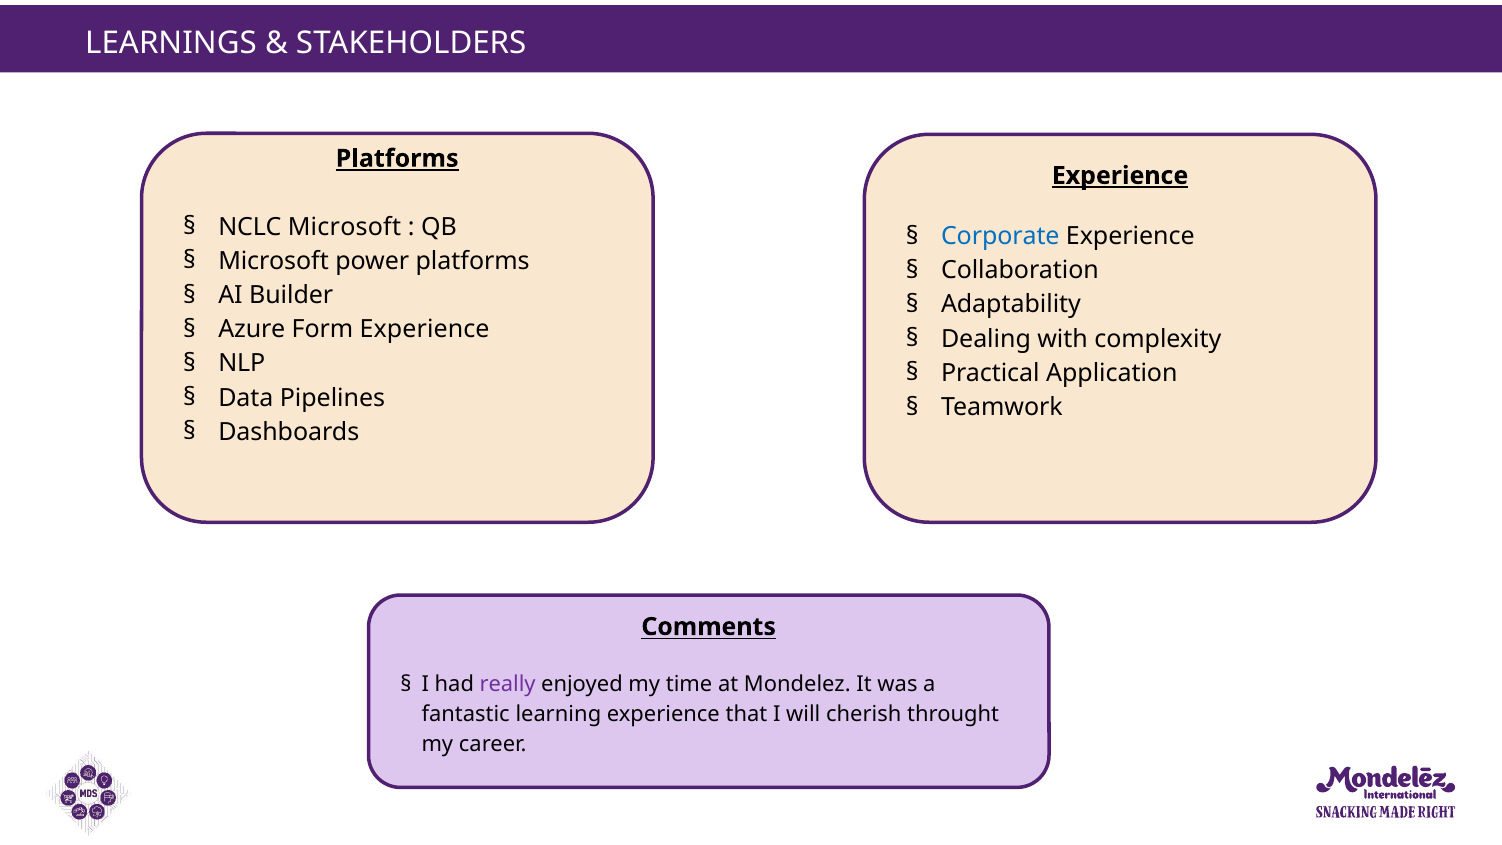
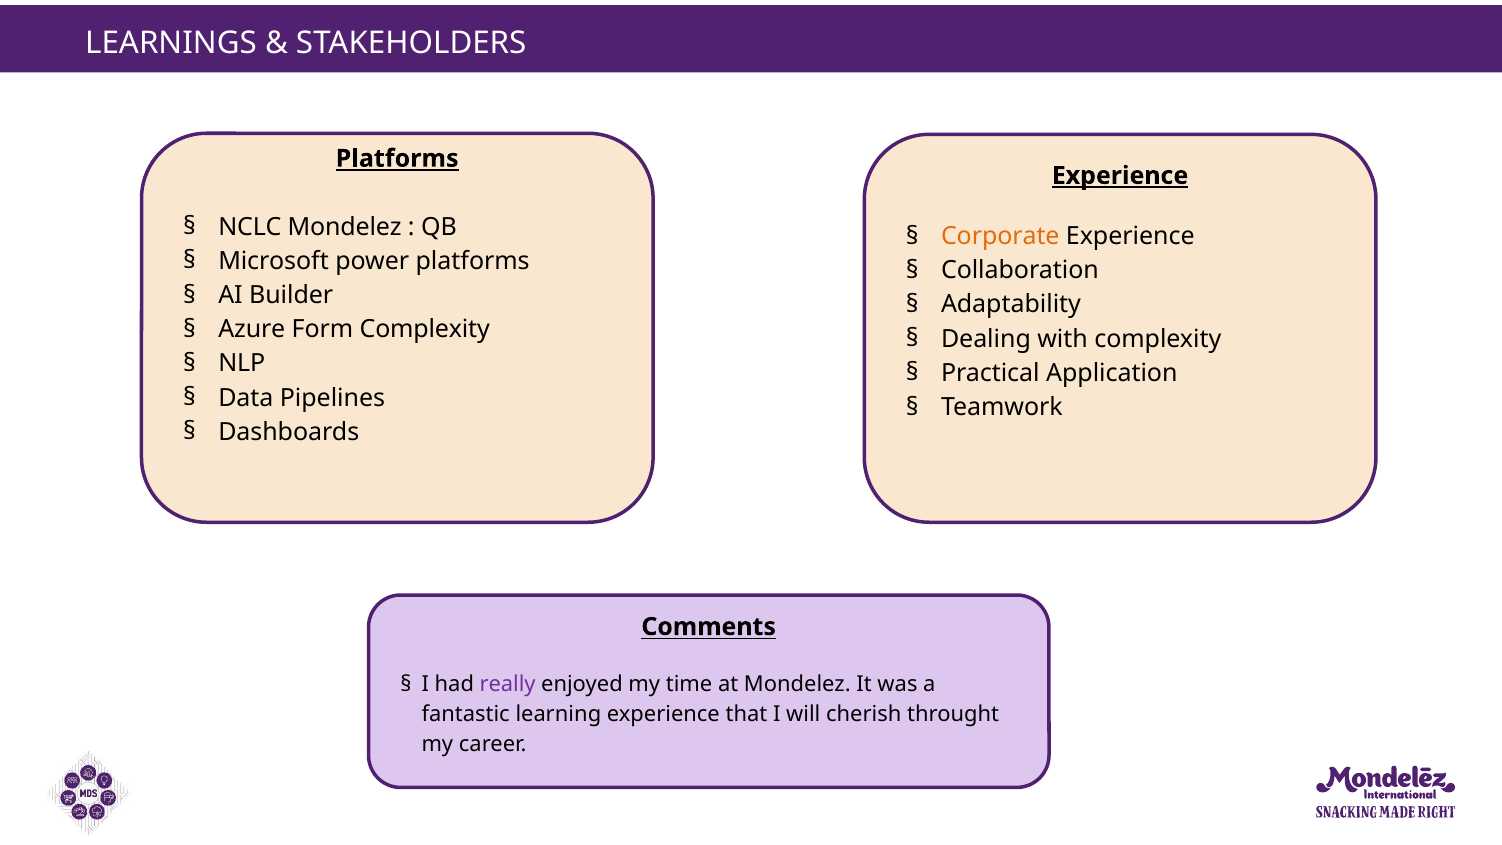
NCLC Microsoft: Microsoft -> Mondelez
Corporate colour: blue -> orange
Form Experience: Experience -> Complexity
